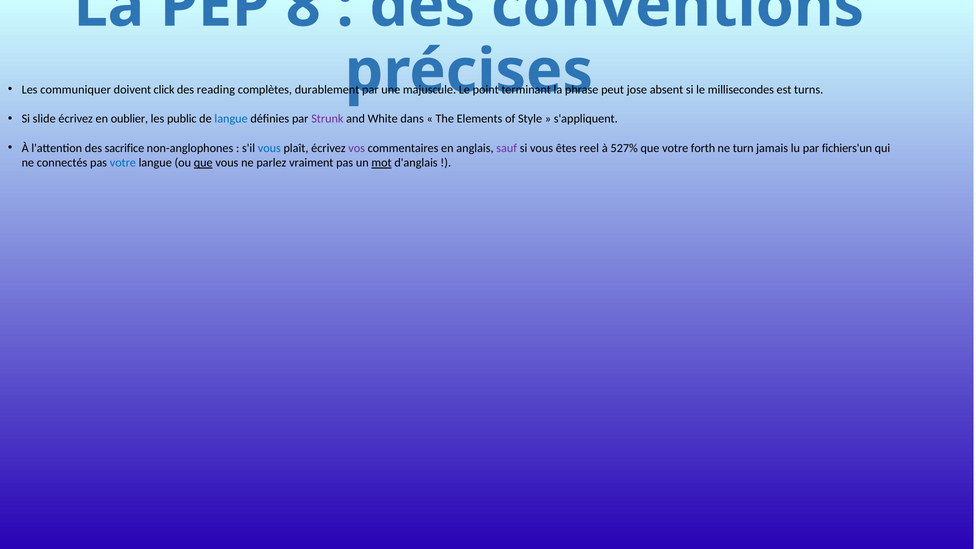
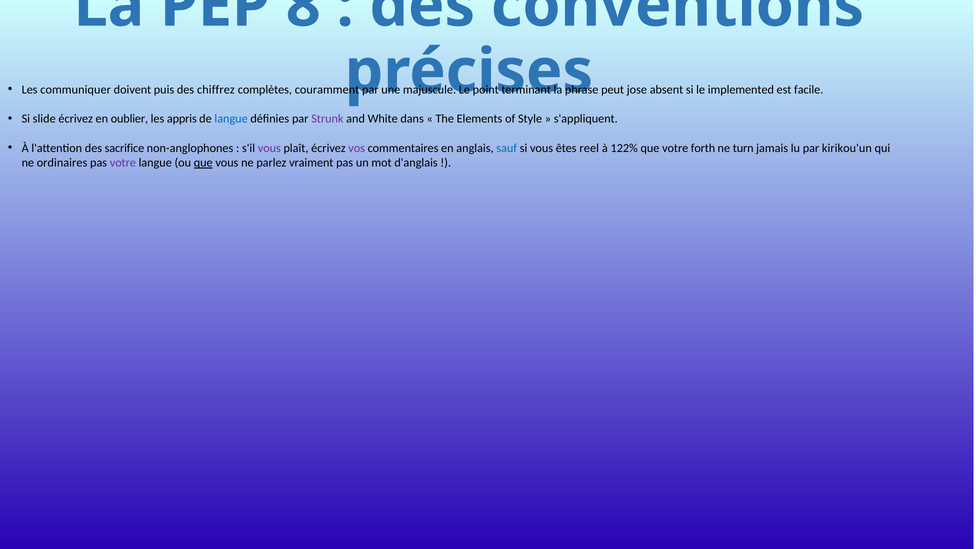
click: click -> puis
reading: reading -> chiffrez
durablement: durablement -> couramment
millisecondes: millisecondes -> implemented
turns: turns -> facile
public: public -> appris
vous at (269, 148) colour: blue -> purple
sauf colour: purple -> blue
527%: 527% -> 122%
fichiers'un: fichiers'un -> kirikou'un
connectés: connectés -> ordinaires
votre at (123, 163) colour: blue -> purple
mot underline: present -> none
